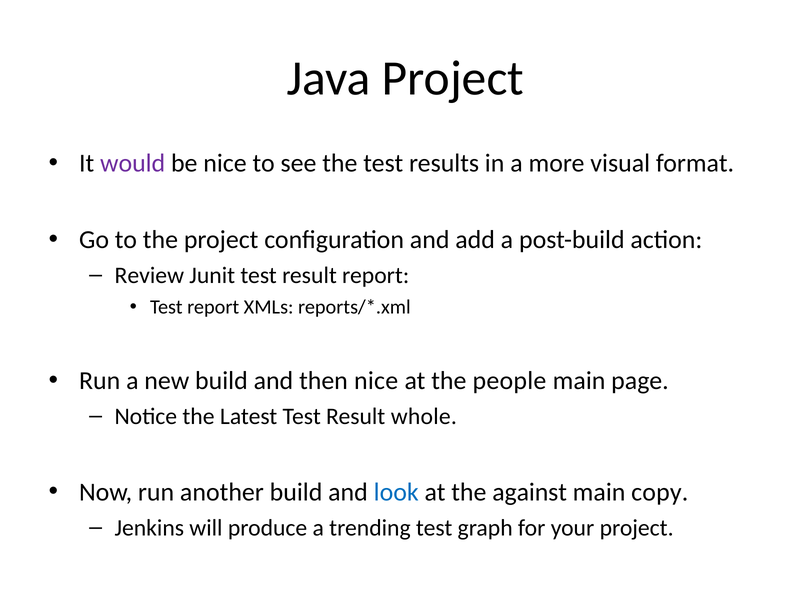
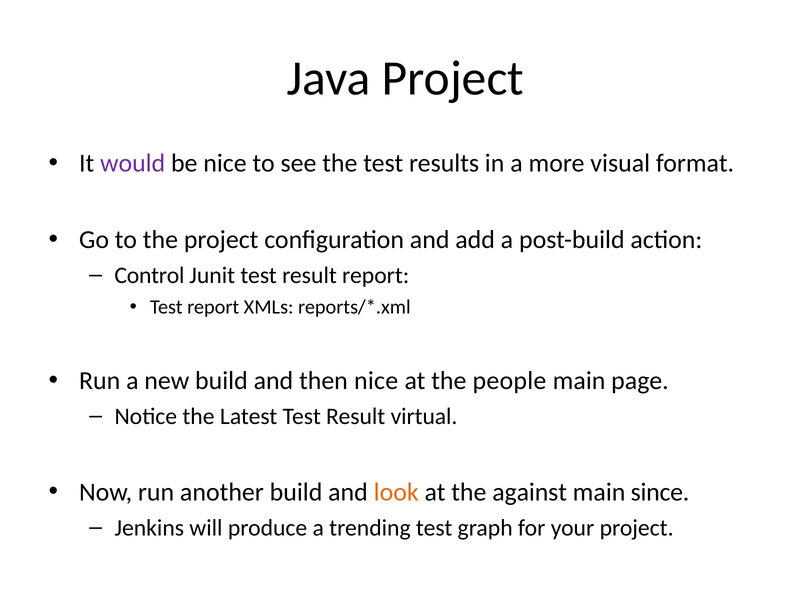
Review: Review -> Control
whole: whole -> virtual
look colour: blue -> orange
copy: copy -> since
